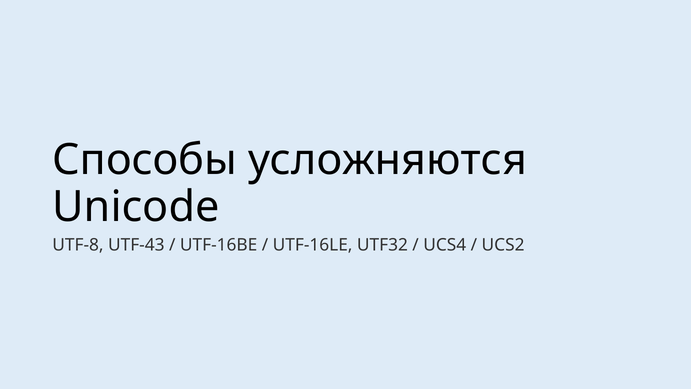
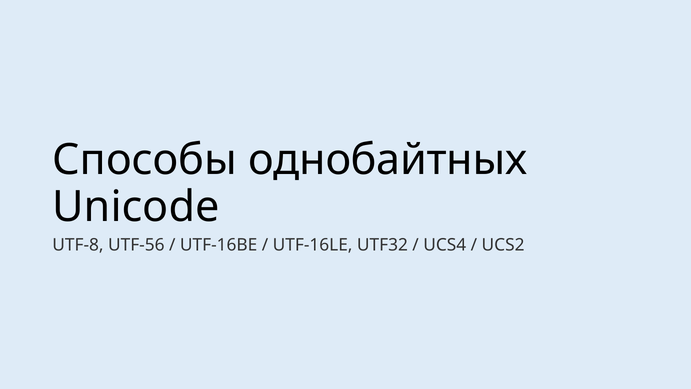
усложняются: усложняются -> однобайтных
UTF-43: UTF-43 -> UTF-56
